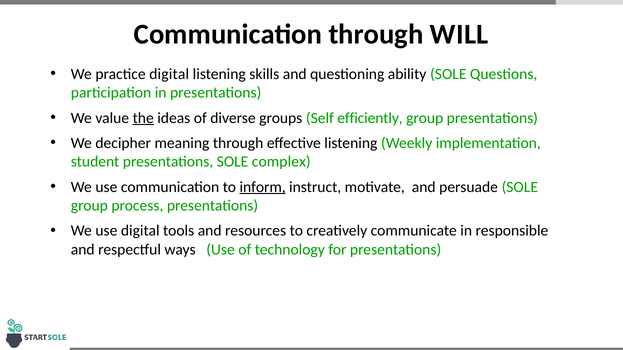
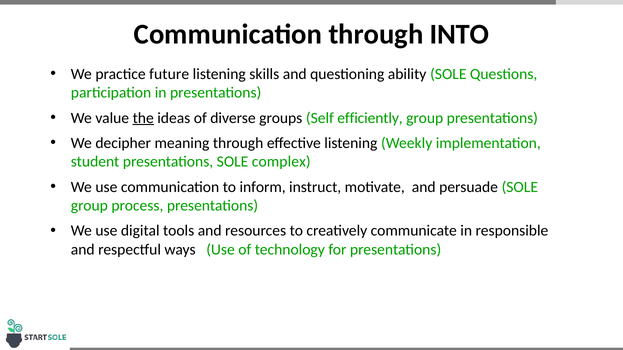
WILL: WILL -> INTO
practice digital: digital -> future
inform underline: present -> none
